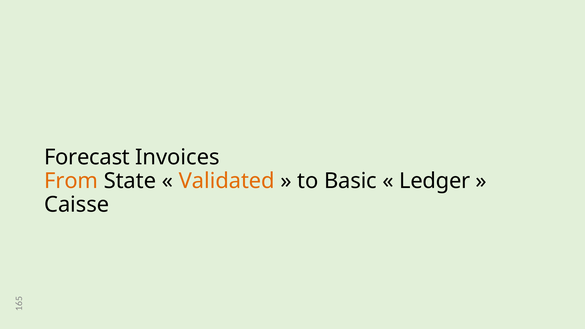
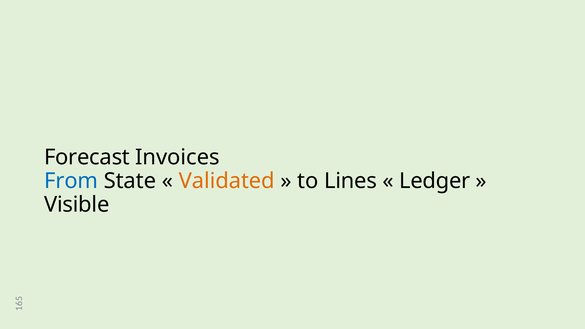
From colour: orange -> blue
Basic: Basic -> Lines
Caisse: Caisse -> Visible
